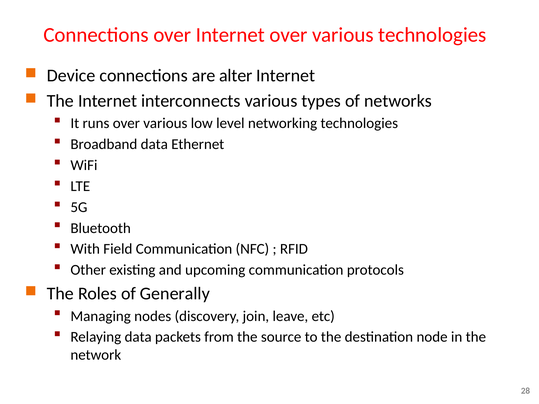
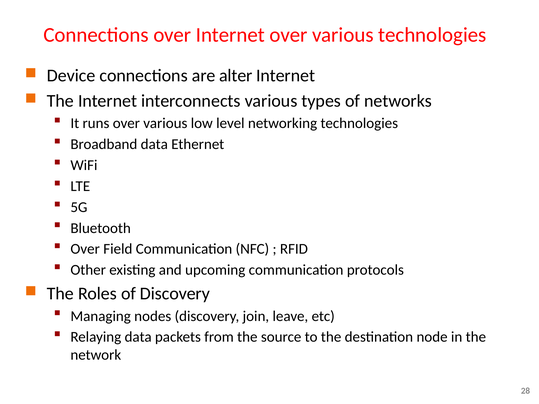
With at (85, 249): With -> Over
of Generally: Generally -> Discovery
